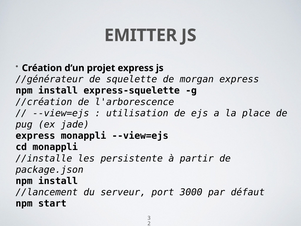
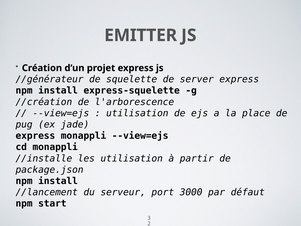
morgan: morgan -> server
les persistente: persistente -> utilisation
